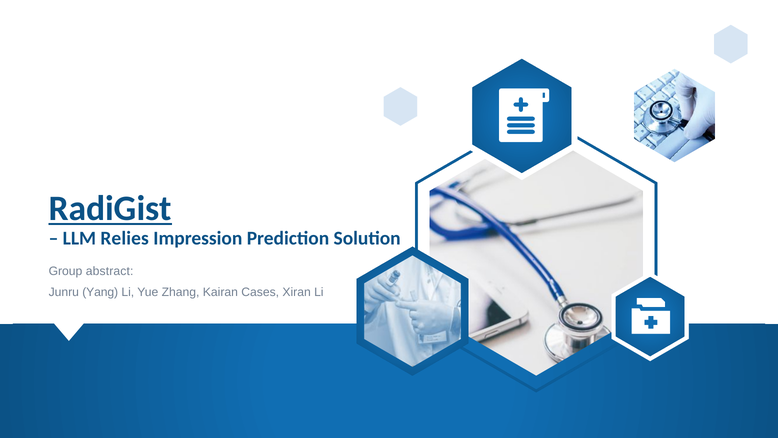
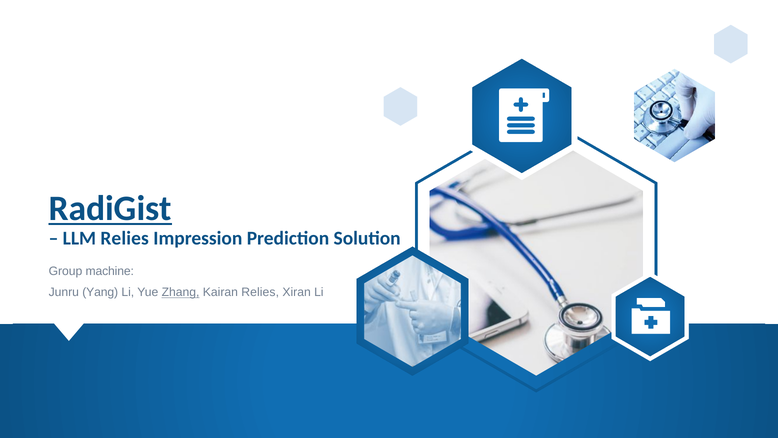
abstract: abstract -> machine
Zhang underline: none -> present
Kairan Cases: Cases -> Relies
